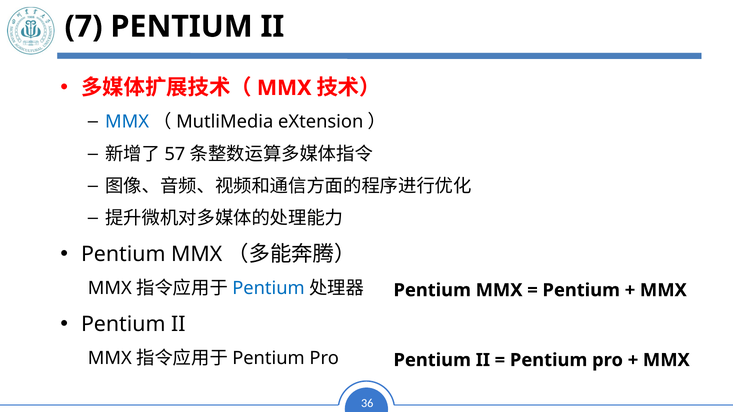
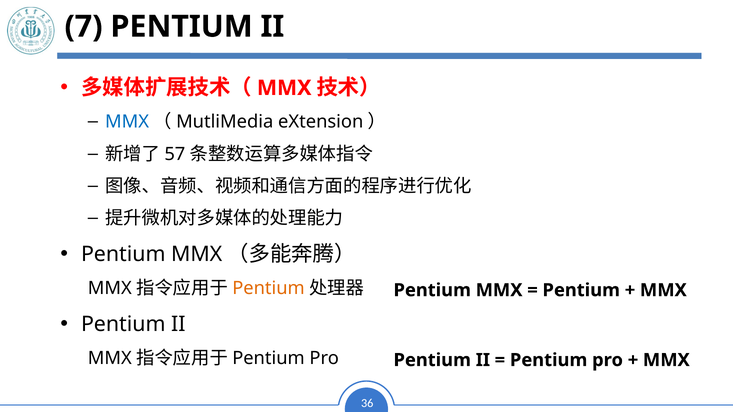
Pentium at (268, 288) colour: blue -> orange
